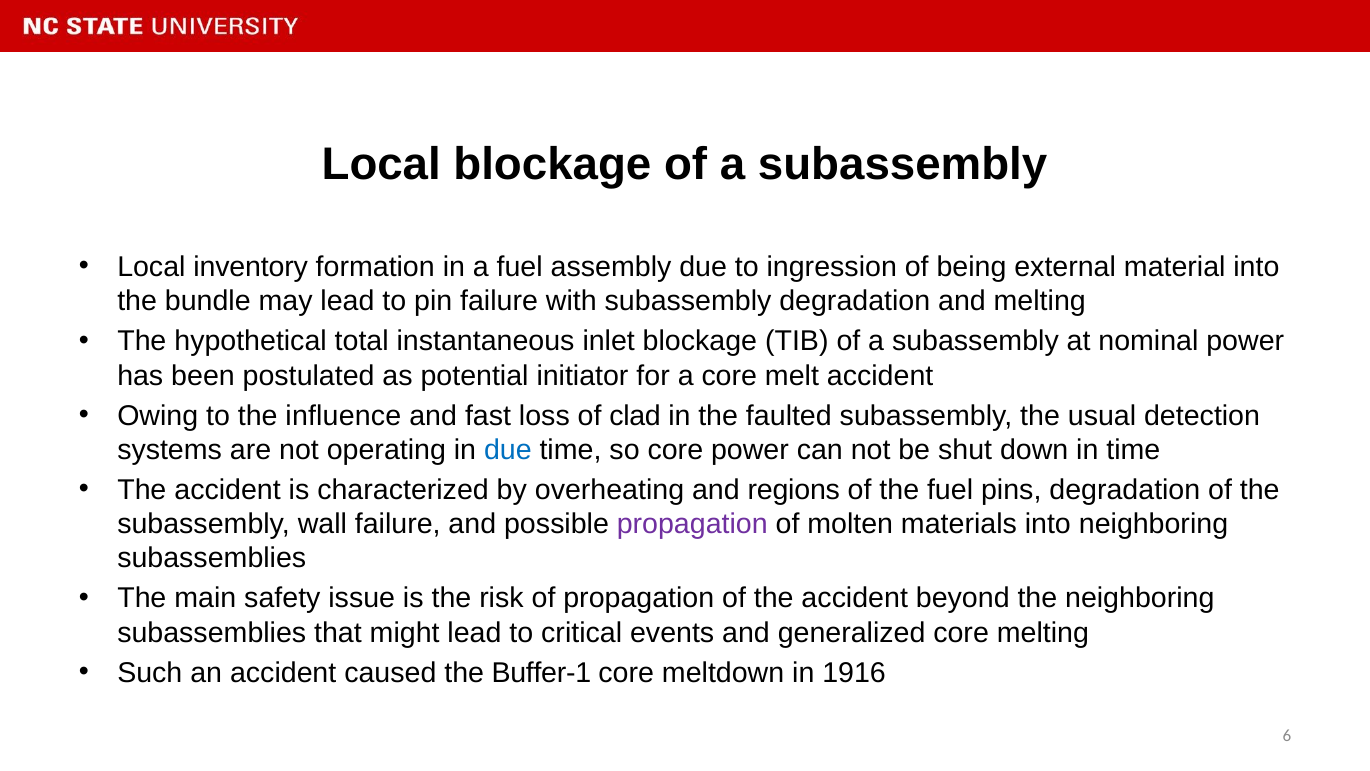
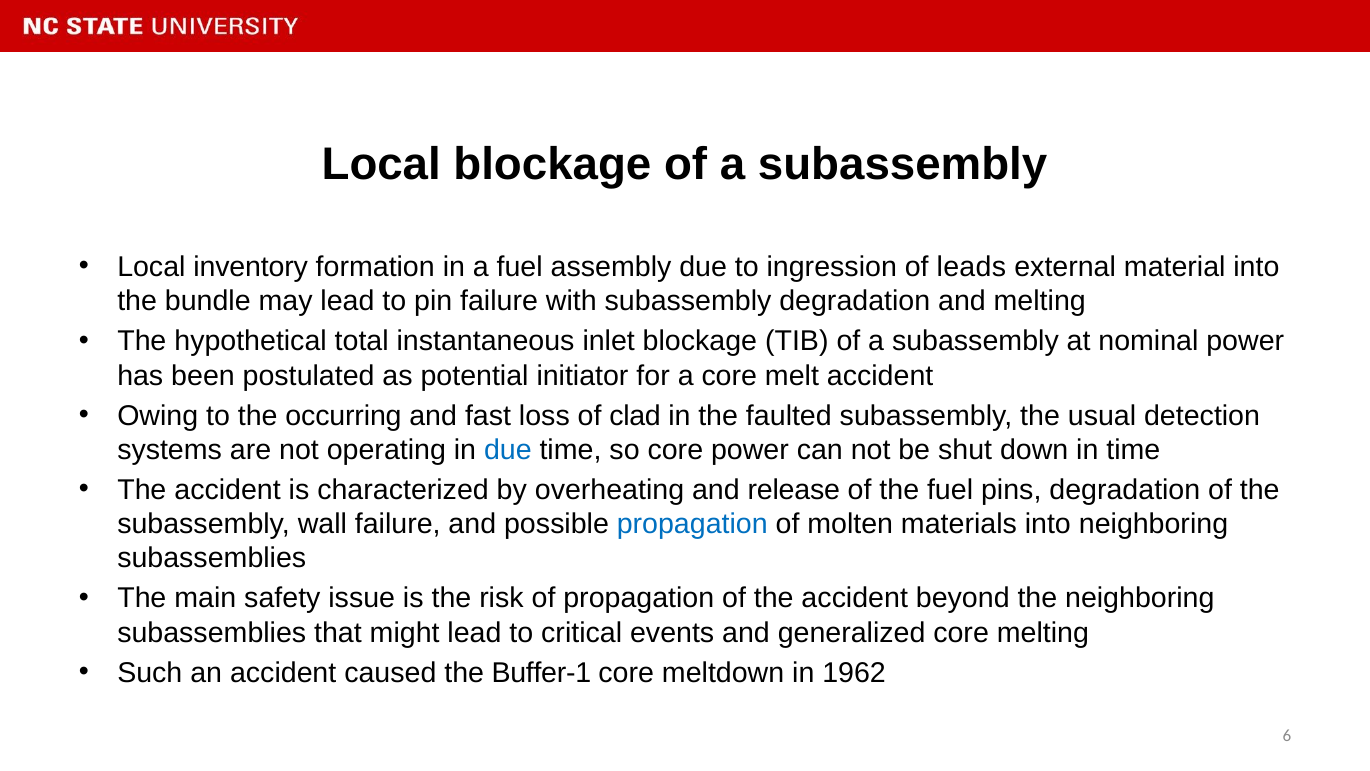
being: being -> leads
influence: influence -> occurring
regions: regions -> release
propagation at (692, 524) colour: purple -> blue
1916: 1916 -> 1962
